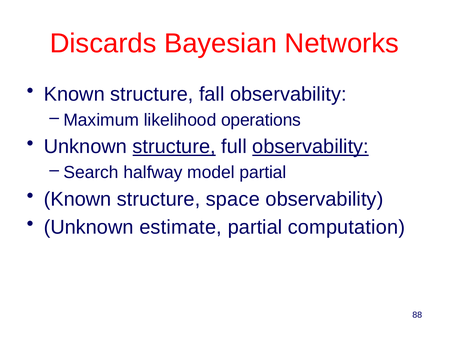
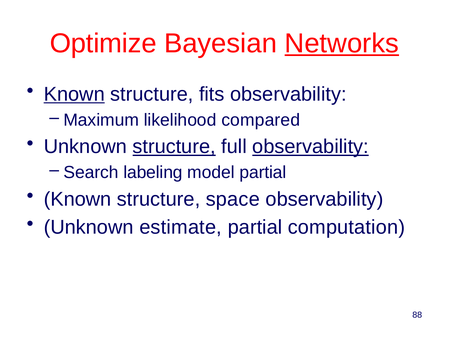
Discards: Discards -> Optimize
Networks underline: none -> present
Known at (74, 94) underline: none -> present
fall: fall -> fits
operations: operations -> compared
halfway: halfway -> labeling
